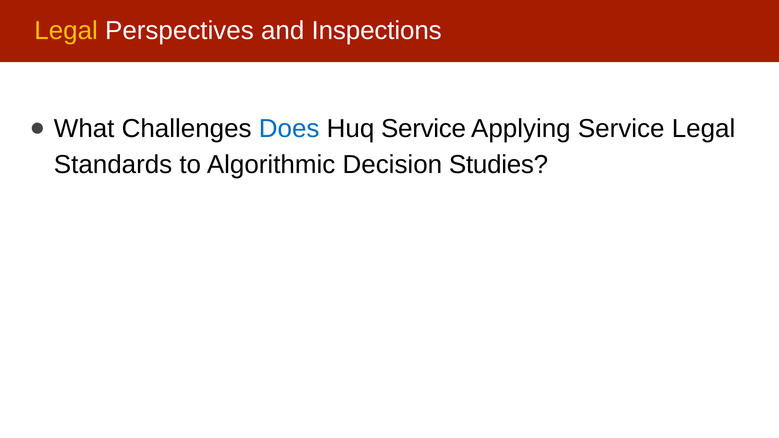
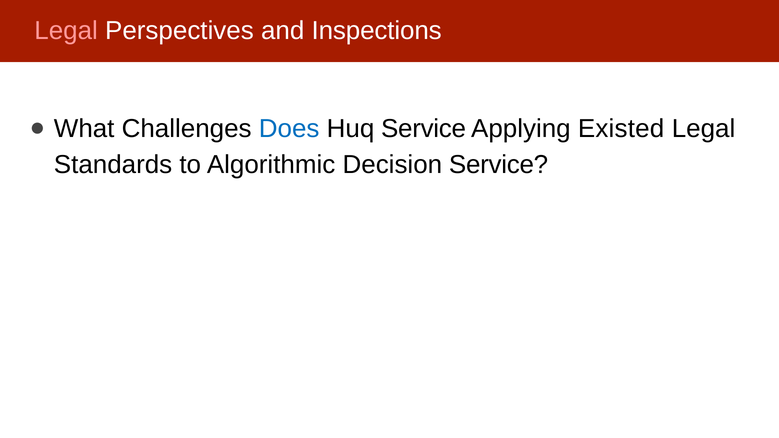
Legal at (66, 31) colour: yellow -> pink
Applying Service: Service -> Existed
Decision Studies: Studies -> Service
